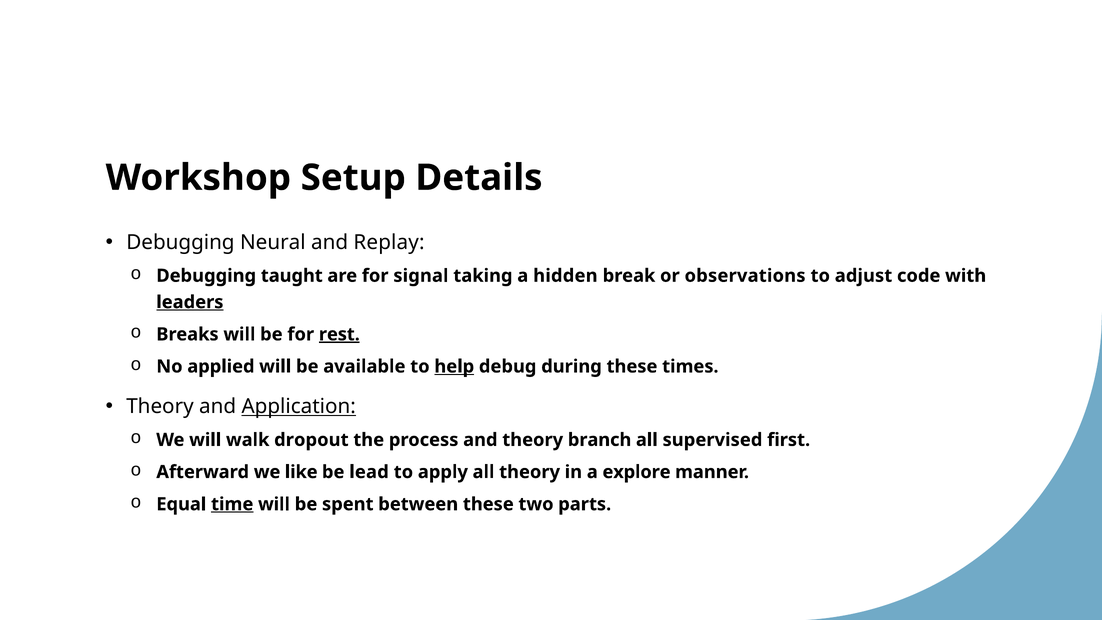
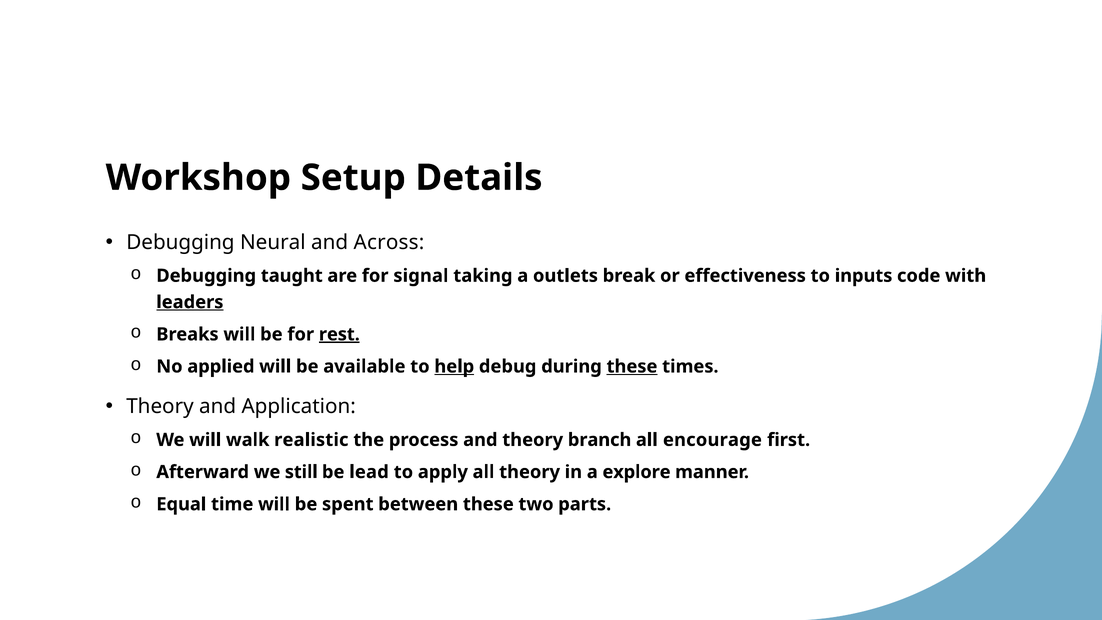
Replay: Replay -> Across
hidden: hidden -> outlets
observations: observations -> effectiveness
adjust: adjust -> inputs
these at (632, 366) underline: none -> present
Application underline: present -> none
dropout: dropout -> realistic
supervised: supervised -> encourage
like: like -> still
time underline: present -> none
